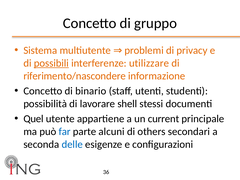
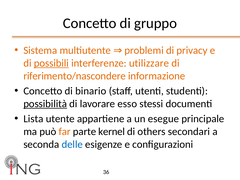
possibilità underline: none -> present
shell: shell -> esso
Quel: Quel -> Lista
current: current -> esegue
far colour: blue -> orange
alcuni: alcuni -> kernel
